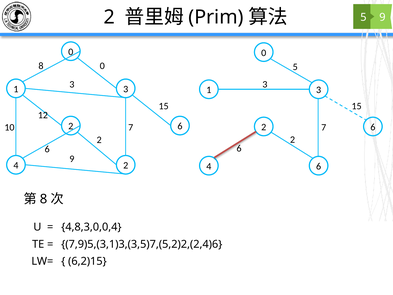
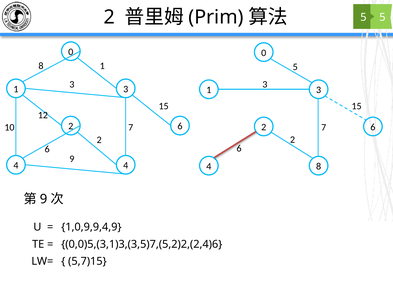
9 at (382, 17): 9 -> 5
8 0: 0 -> 1
4 2: 2 -> 4
6 at (319, 166): 6 -> 8
8 at (44, 199): 8 -> 9
4,8,3,0,0,4: 4,8,3,0,0,4 -> 1,0,9,9,4,9
7,9)5,(3,1)3,(3,5)7,(5,2)2,(2,4)6: 7,9)5,(3,1)3,(3,5)7,(5,2)2,(2,4)6 -> 0,0)5,(3,1)3,(3,5)7,(5,2)2,(2,4)6
6,2)15: 6,2)15 -> 5,7)15
